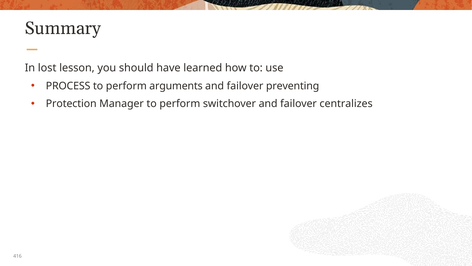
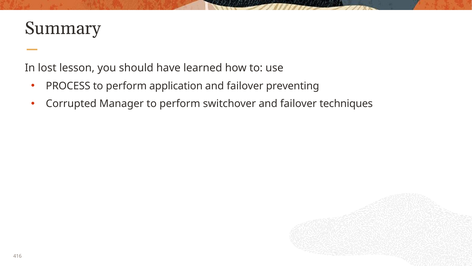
arguments: arguments -> application
Protection: Protection -> Corrupted
centralizes: centralizes -> techniques
